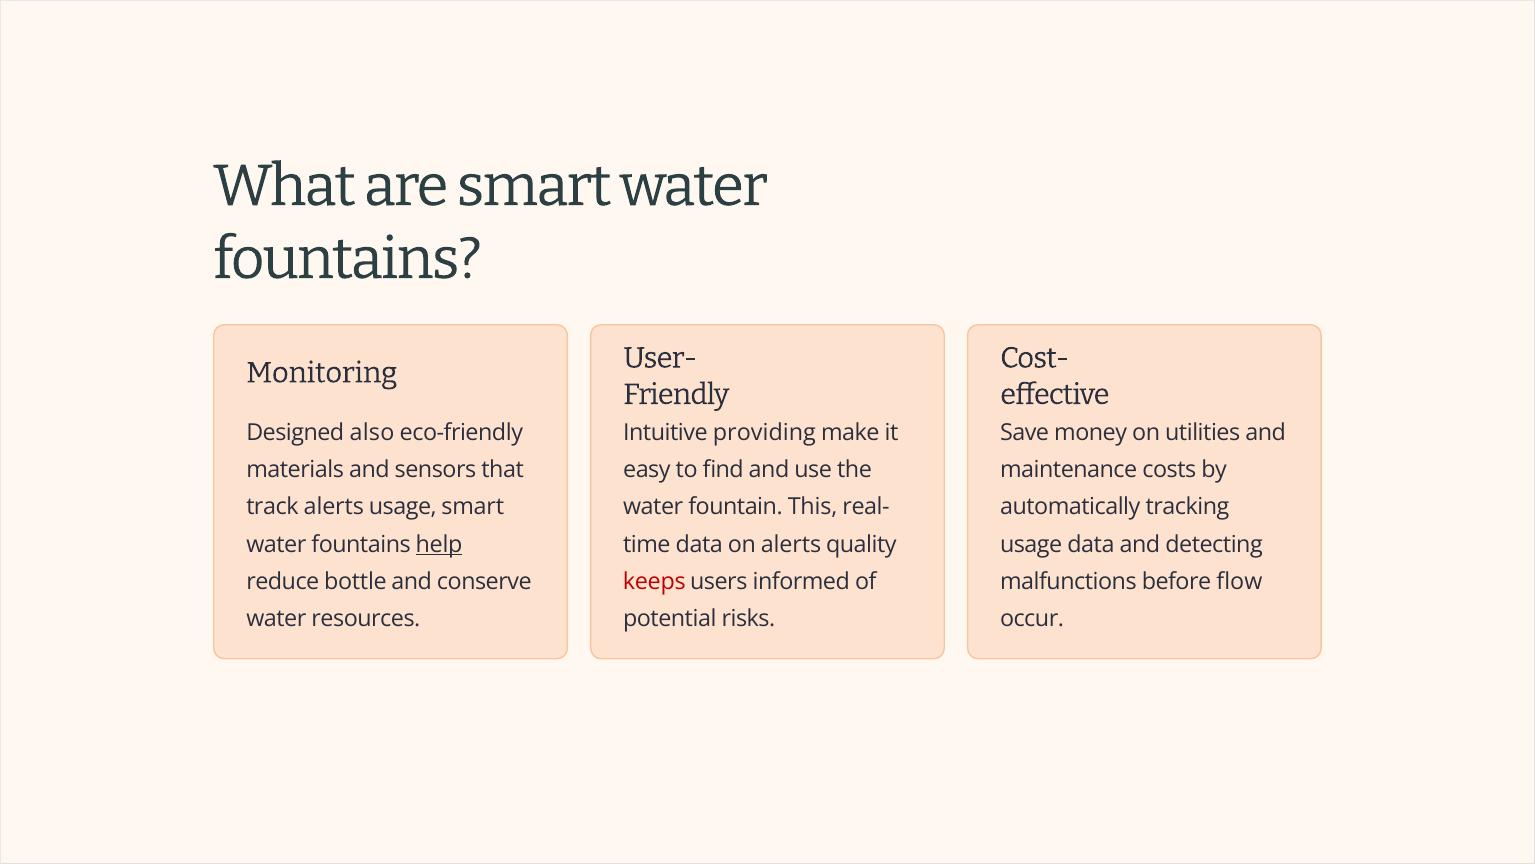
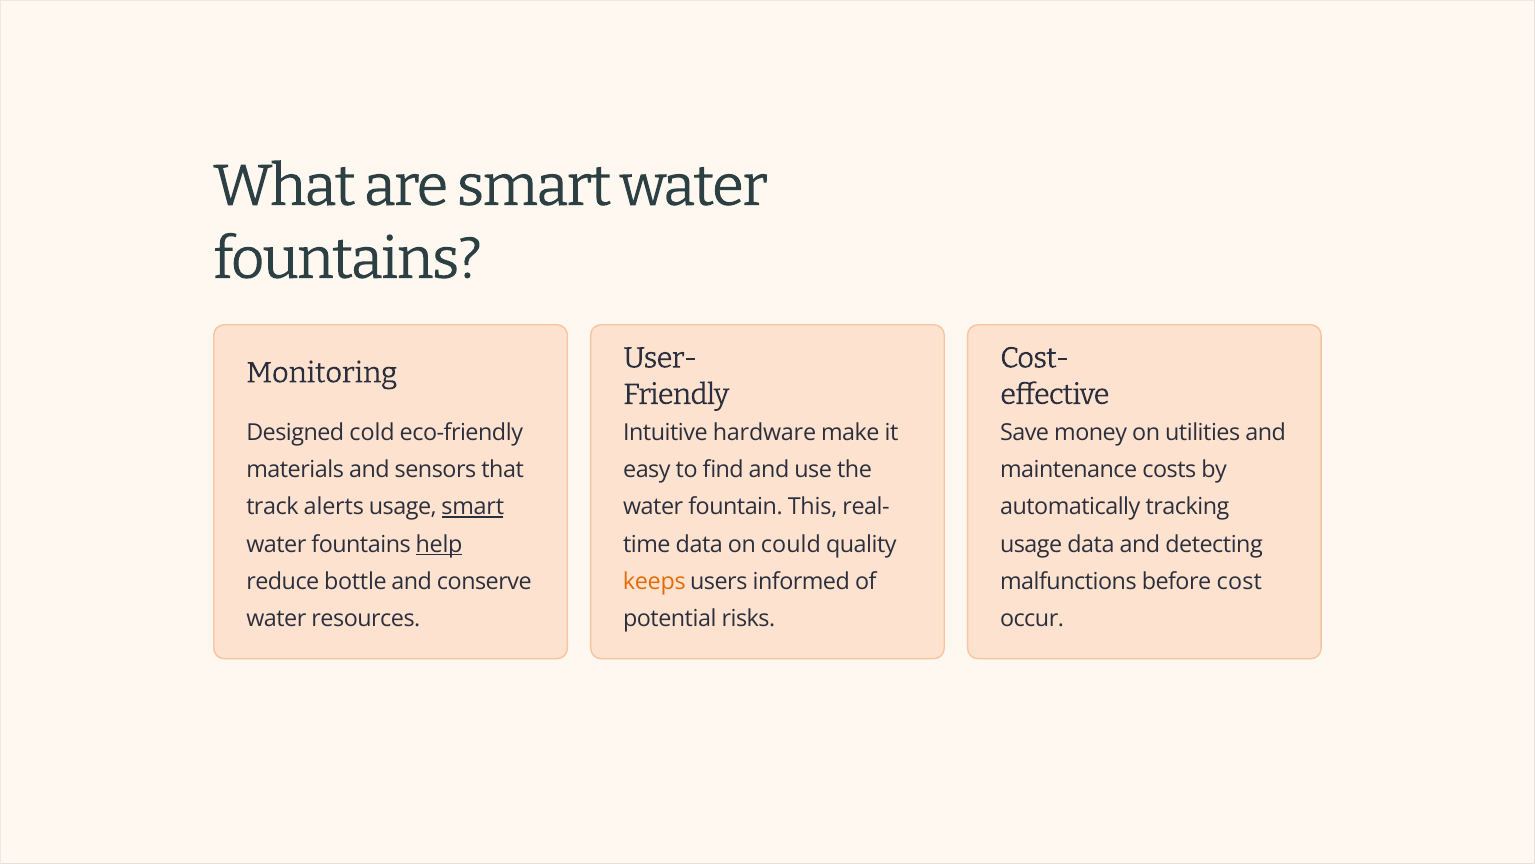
also: also -> cold
providing: providing -> hardware
smart at (473, 507) underline: none -> present
on alerts: alerts -> could
keeps colour: red -> orange
flow: flow -> cost
